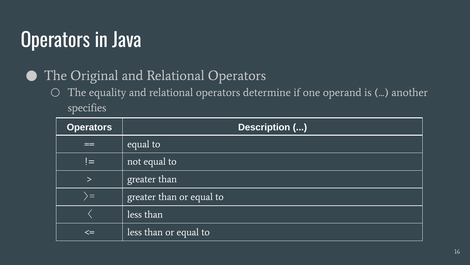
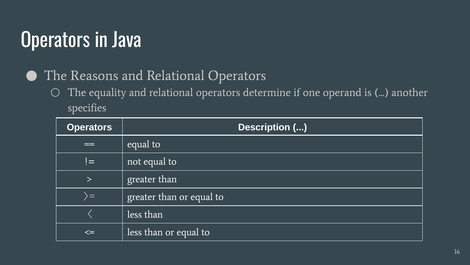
Original: Original -> Reasons
